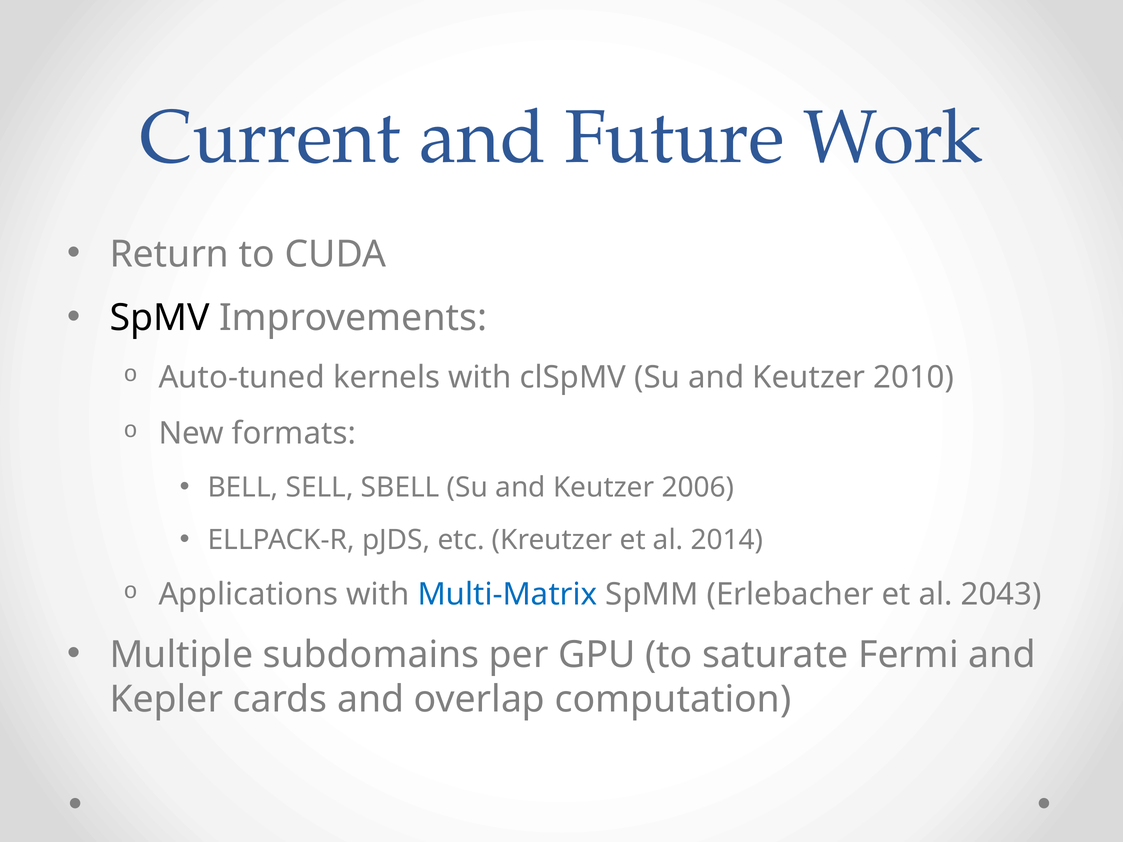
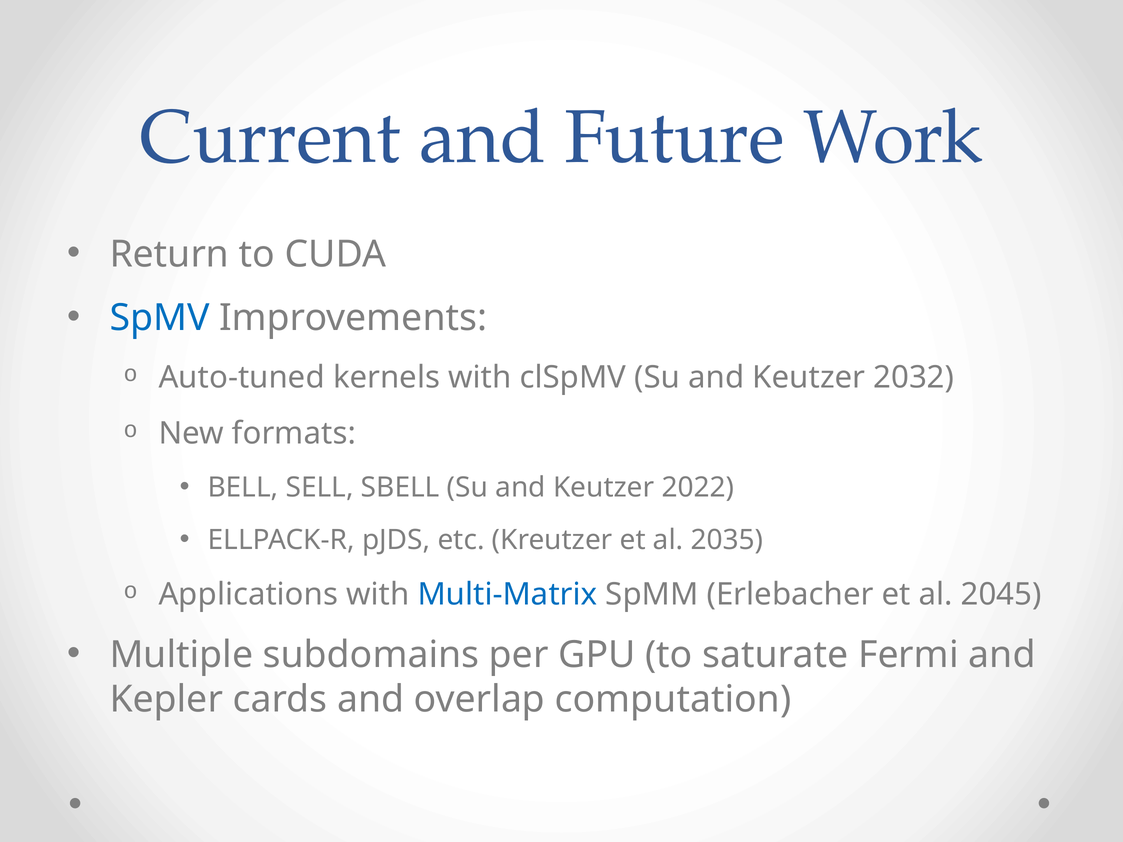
SpMV colour: black -> blue
2010: 2010 -> 2032
2006: 2006 -> 2022
2014: 2014 -> 2035
2043: 2043 -> 2045
